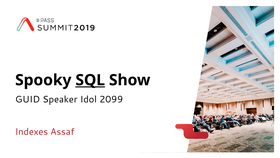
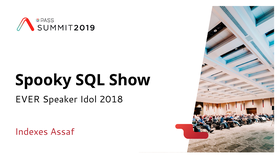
SQL underline: present -> none
GUID: GUID -> EVER
2099: 2099 -> 2018
